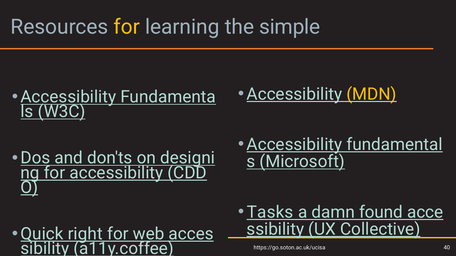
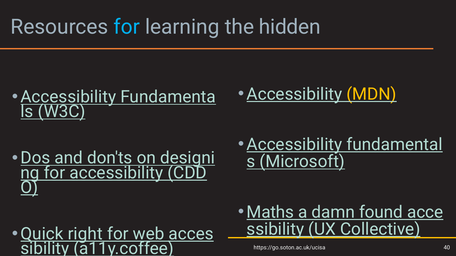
for at (127, 27) colour: yellow -> light blue
simple: simple -> hidden
Tasks: Tasks -> Maths
